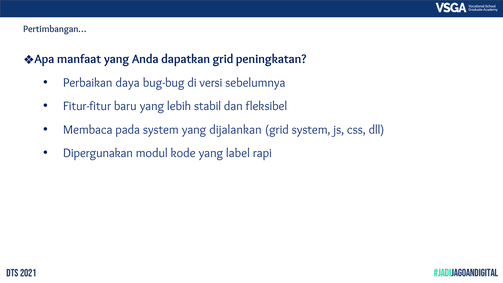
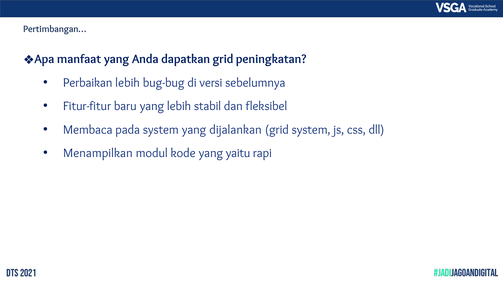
Perbaikan daya: daya -> lebih
Dipergunakan: Dipergunakan -> Menampilkan
label: label -> yaitu
